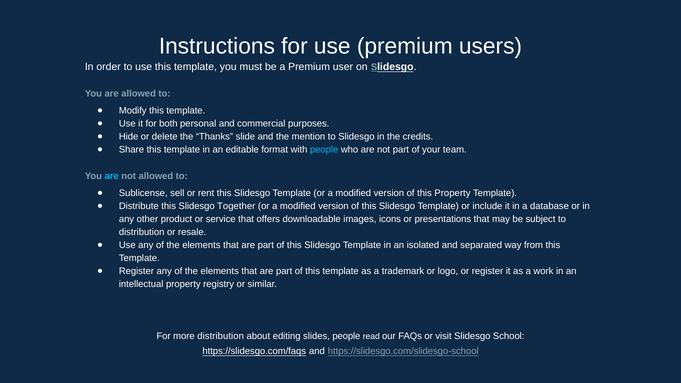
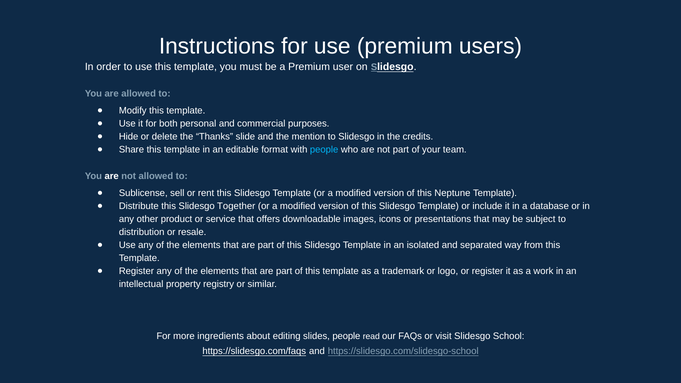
are at (112, 176) colour: light blue -> white
this Property: Property -> Neptune
more distribution: distribution -> ingredients
